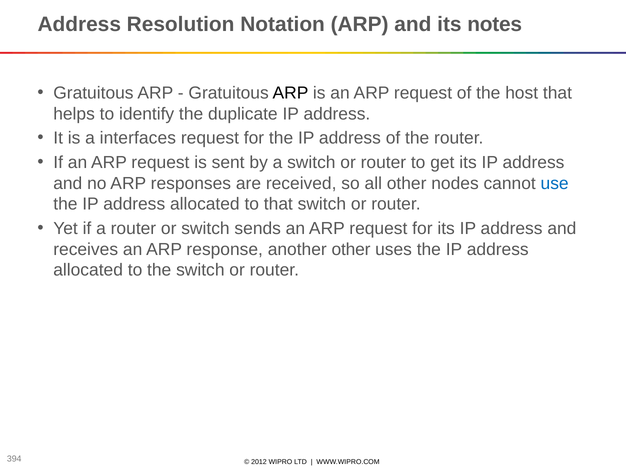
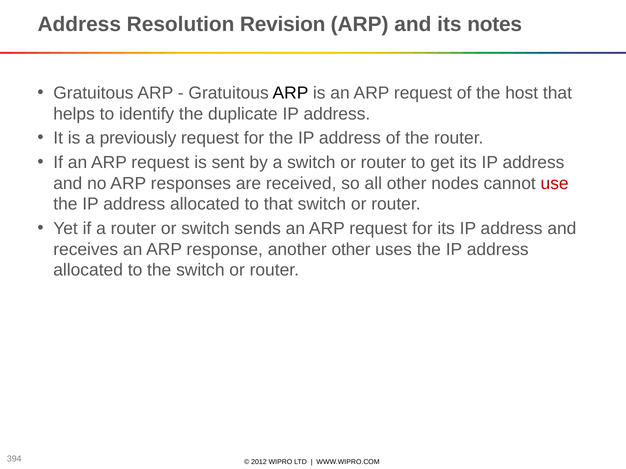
Notation: Notation -> Revision
interfaces: interfaces -> previously
use colour: blue -> red
